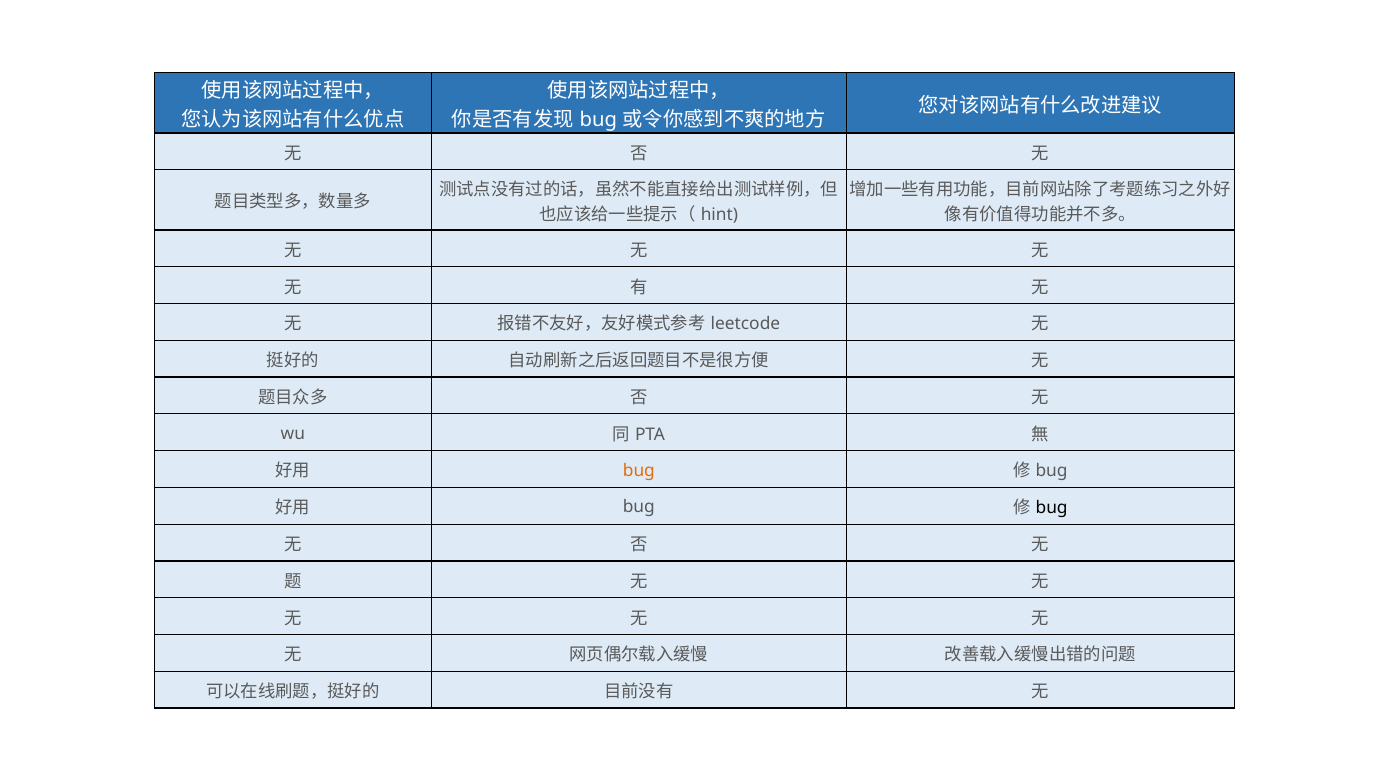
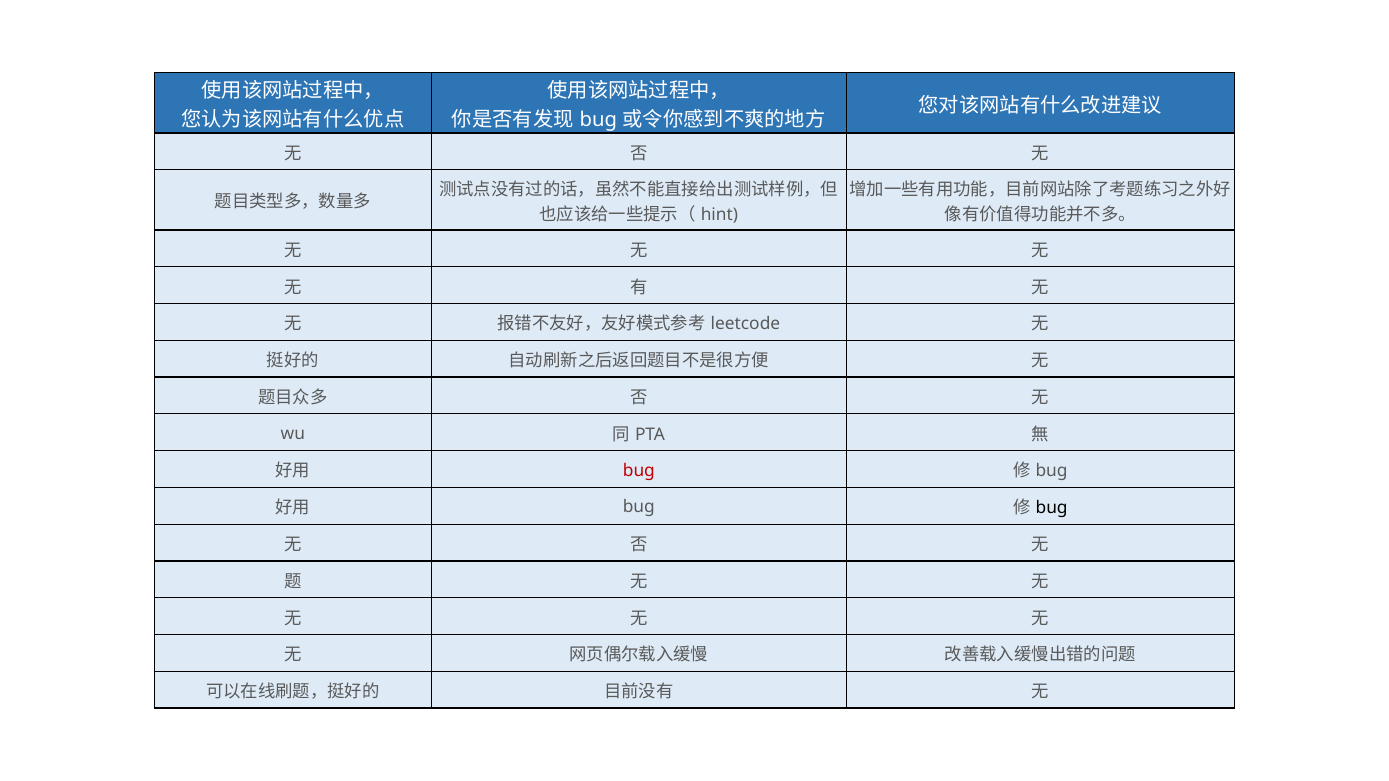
bug at (639, 471) colour: orange -> red
